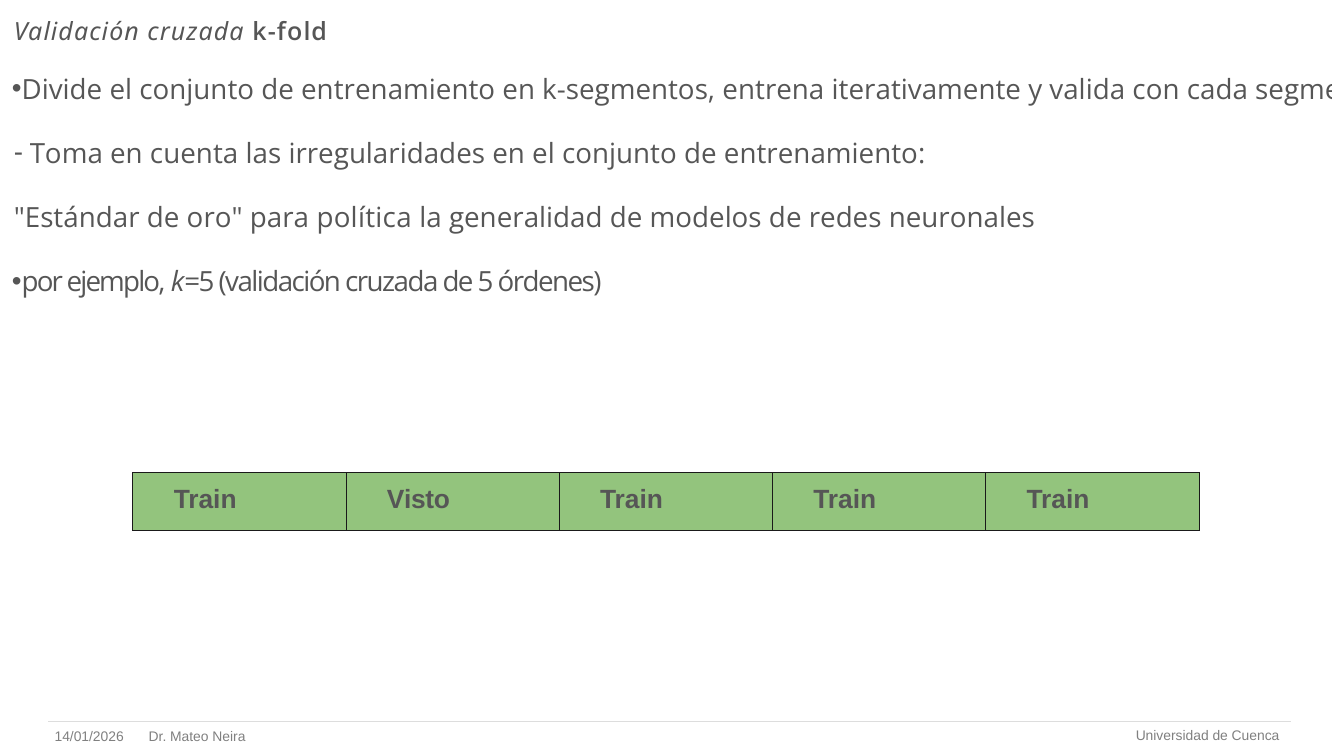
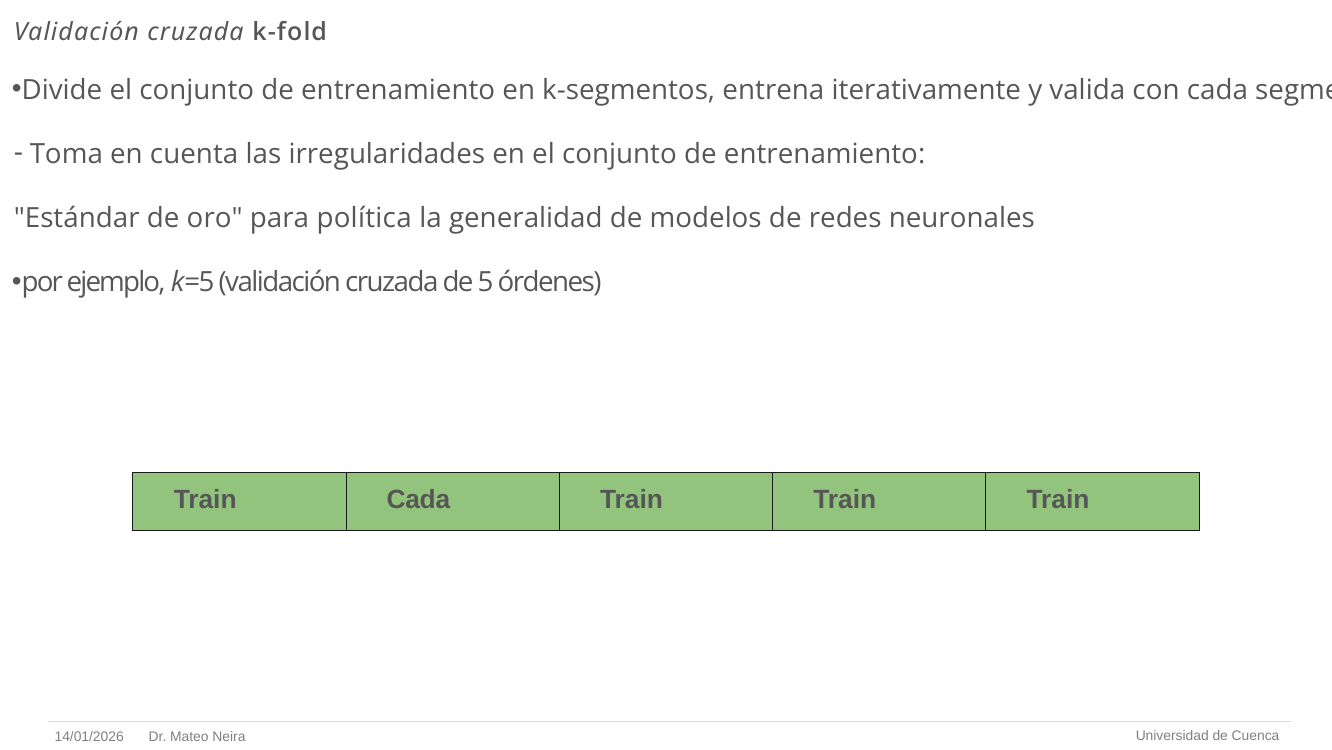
Train Visto: Visto -> Cada
